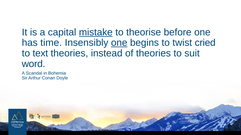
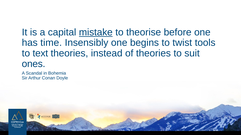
one at (119, 43) underline: present -> none
cried: cried -> tools
word: word -> ones
